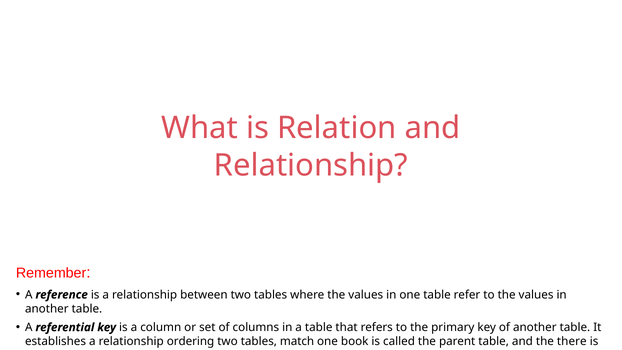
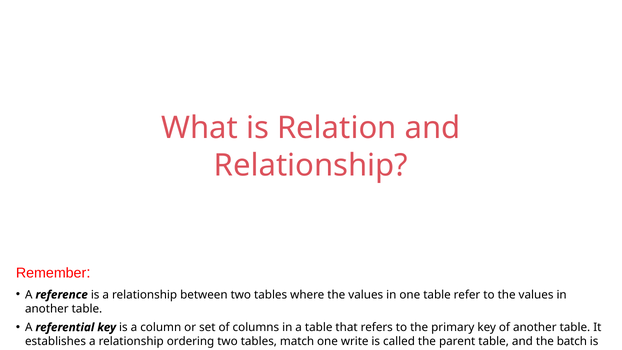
book: book -> write
there: there -> batch
